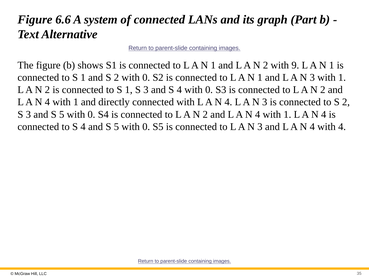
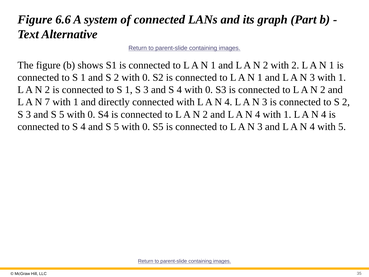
with 9: 9 -> 2
4 at (47, 102): 4 -> 7
with 4: 4 -> 5
